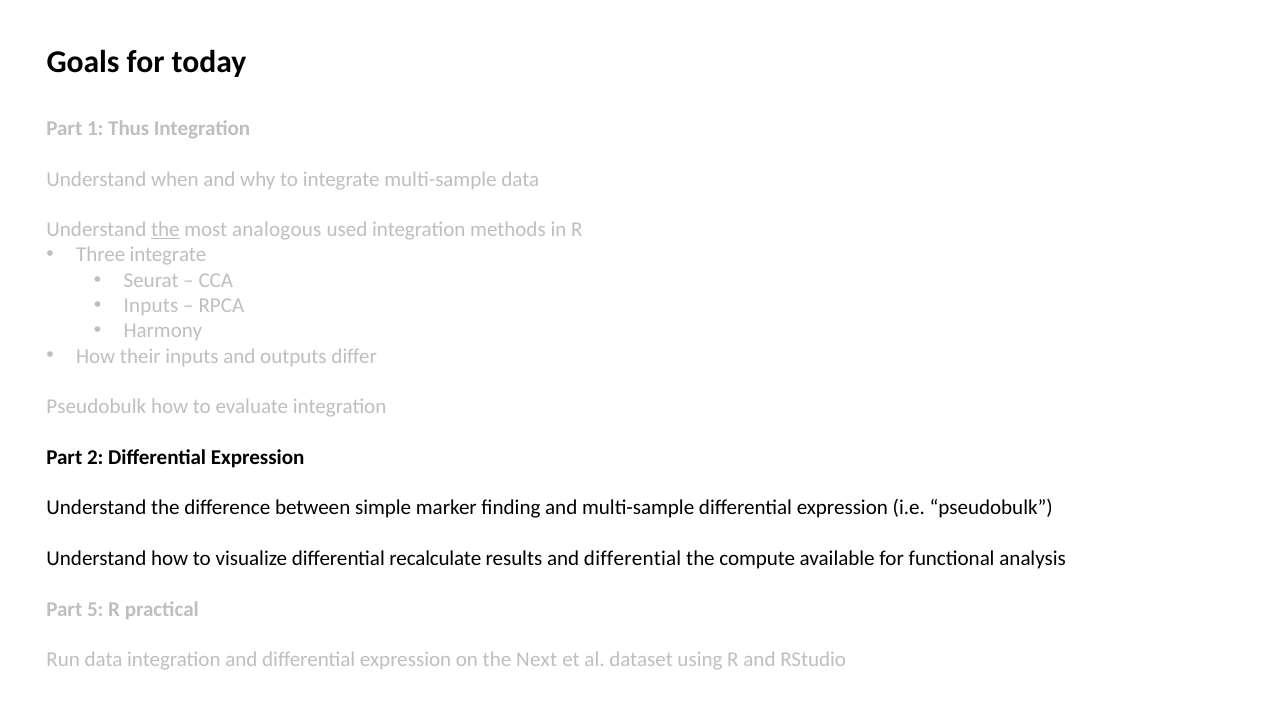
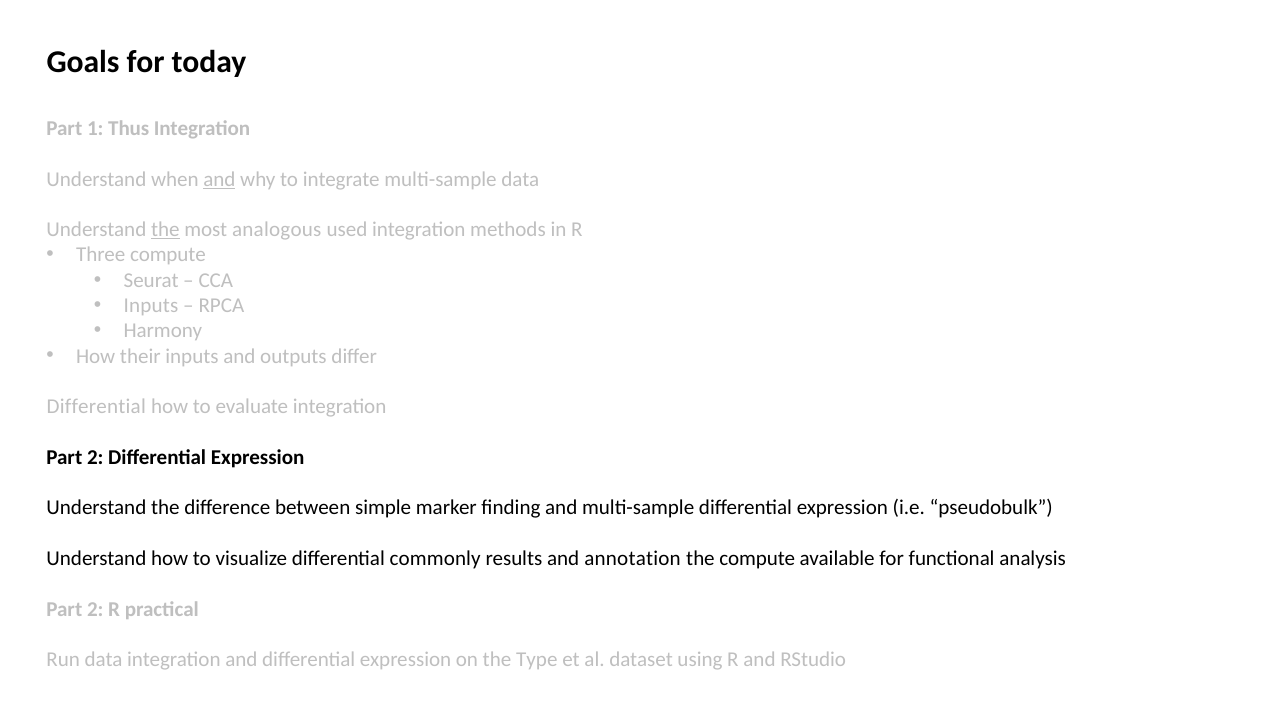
and at (219, 179) underline: none -> present
Three integrate: integrate -> compute
Pseudobulk at (96, 407): Pseudobulk -> Differential
recalculate: recalculate -> commonly
results and differential: differential -> annotation
5 at (95, 609): 5 -> 2
Next: Next -> Type
